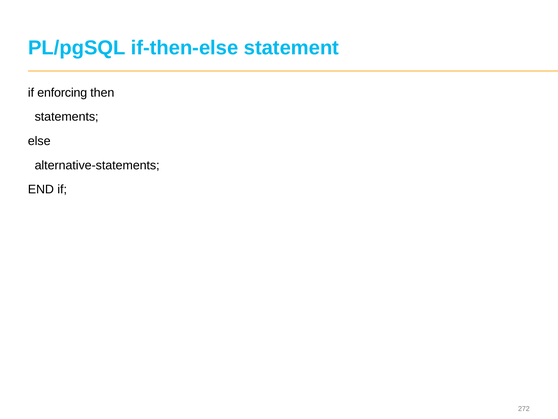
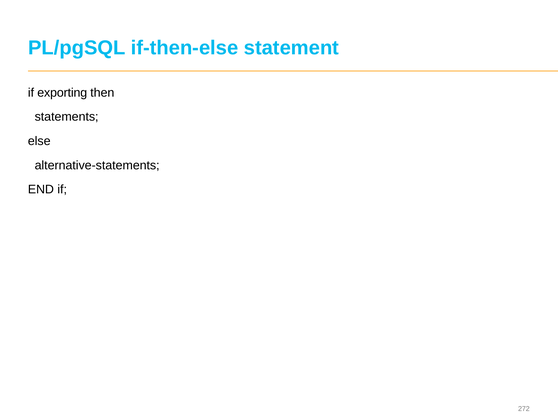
enforcing: enforcing -> exporting
